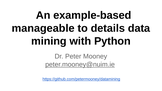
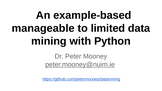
details: details -> limited
